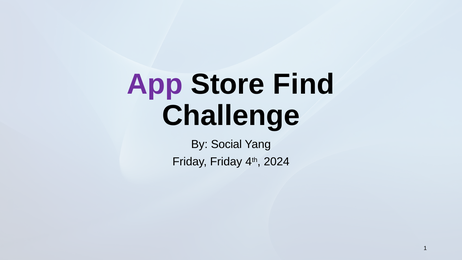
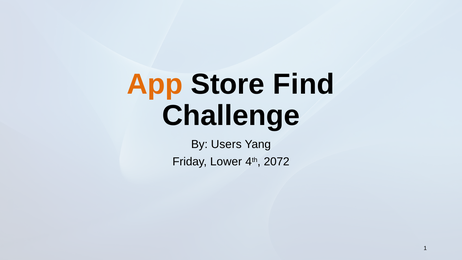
App colour: purple -> orange
Social: Social -> Users
Friday Friday: Friday -> Lower
2024: 2024 -> 2072
